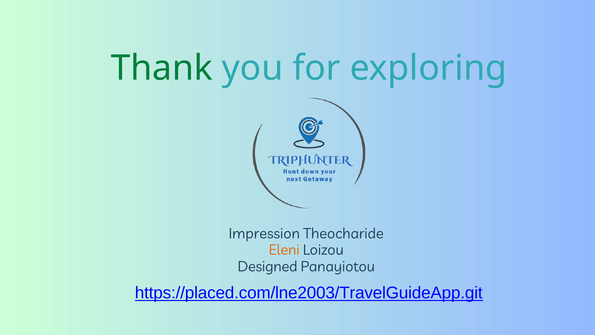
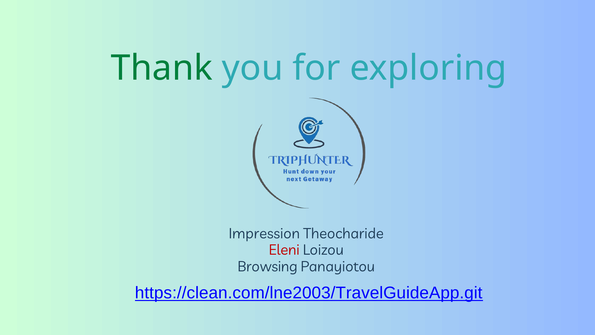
Eleni colour: orange -> red
Designed: Designed -> Browsing
https://placed.com/lne2003/TravelGuideApp.git: https://placed.com/lne2003/TravelGuideApp.git -> https://clean.com/lne2003/TravelGuideApp.git
